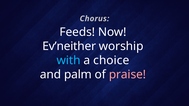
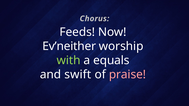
with colour: light blue -> light green
choice: choice -> equals
palm: palm -> swift
